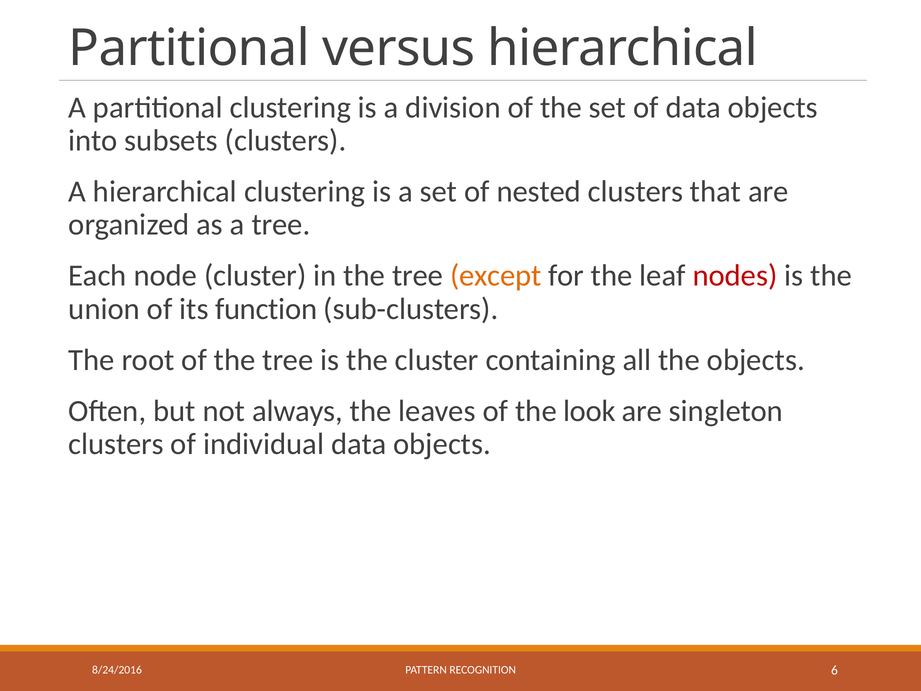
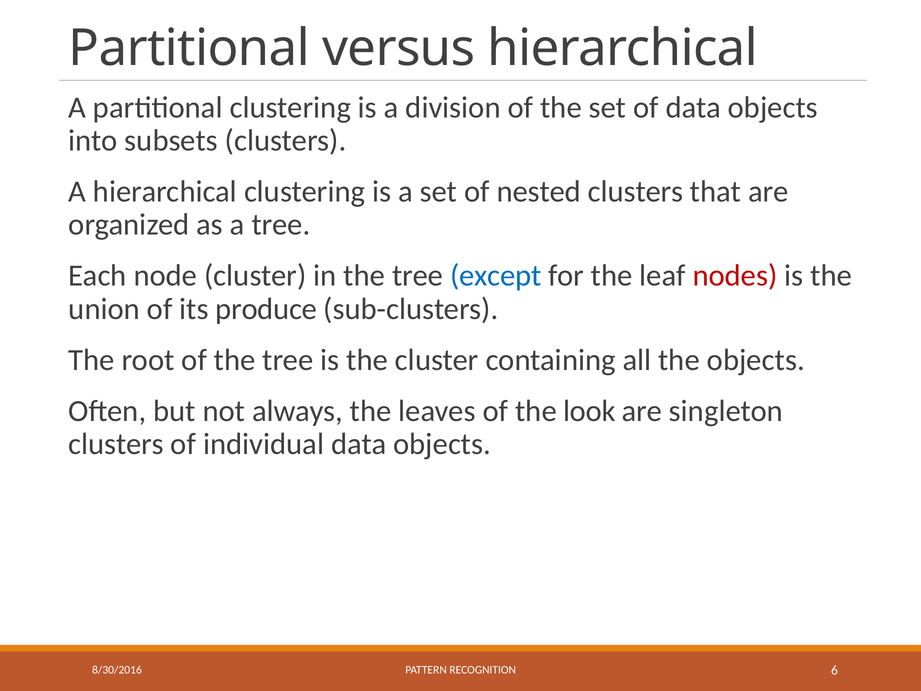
except colour: orange -> blue
function: function -> produce
8/24/2016: 8/24/2016 -> 8/30/2016
